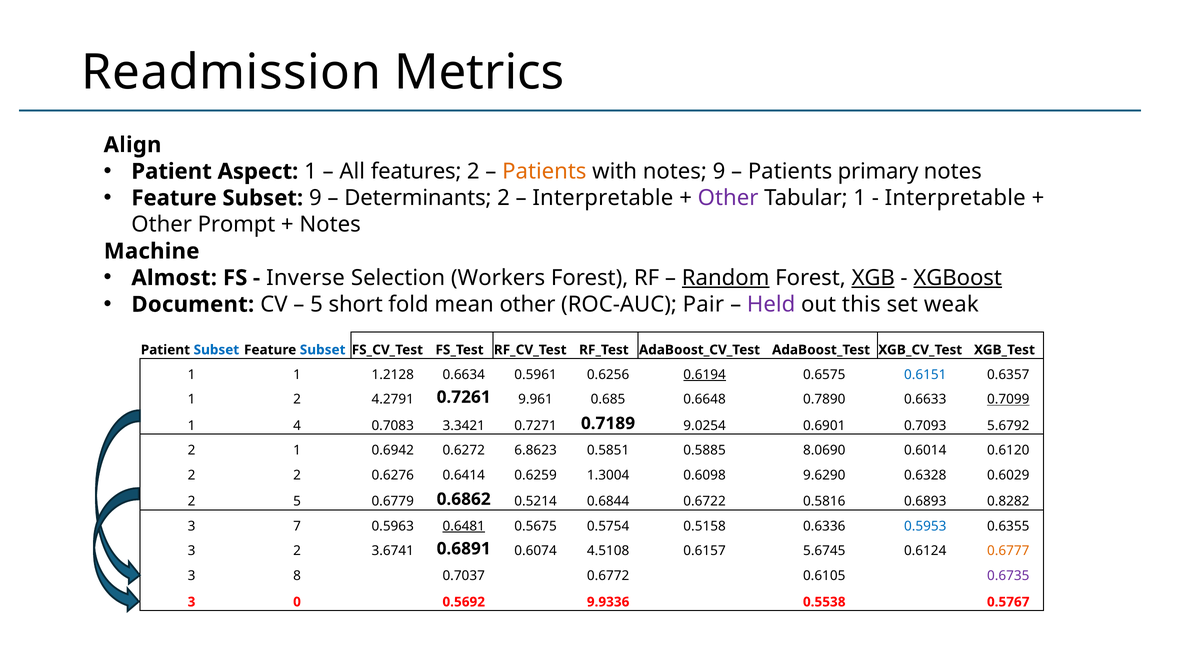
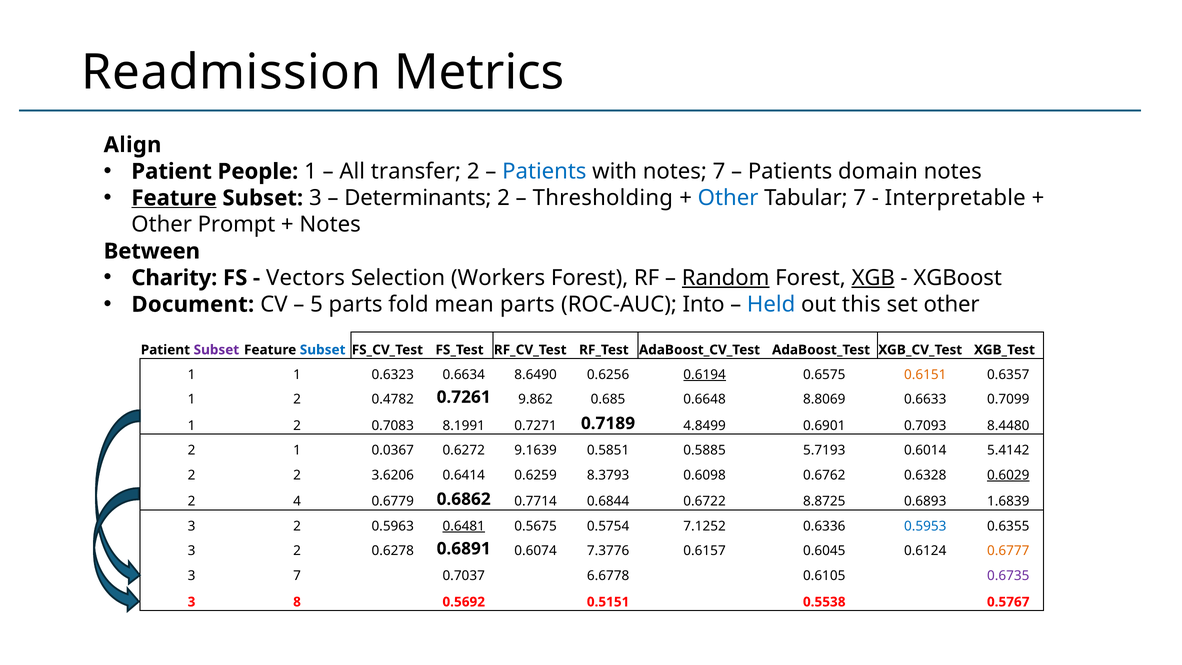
Aspect: Aspect -> People
features: features -> transfer
Patients at (544, 171) colour: orange -> blue
notes 9: 9 -> 7
primary: primary -> domain
Feature at (174, 198) underline: none -> present
Subset 9: 9 -> 3
Interpretable at (603, 198): Interpretable -> Thresholding
Other at (728, 198) colour: purple -> blue
Tabular 1: 1 -> 7
Machine: Machine -> Between
Almost: Almost -> Charity
Inverse: Inverse -> Vectors
XGBoost underline: present -> none
5 short: short -> parts
mean other: other -> parts
Pair: Pair -> Into
Held colour: purple -> blue
set weak: weak -> other
Subset at (216, 350) colour: blue -> purple
1.2128: 1.2128 -> 0.6323
0.5961: 0.5961 -> 8.6490
0.6151 colour: blue -> orange
4.2791: 4.2791 -> 0.4782
9.961: 9.961 -> 9.862
0.7890: 0.7890 -> 8.8069
0.7099 underline: present -> none
4 at (297, 426): 4 -> 2
3.3421: 3.3421 -> 8.1991
9.0254: 9.0254 -> 4.8499
5.6792: 5.6792 -> 8.4480
0.6942: 0.6942 -> 0.0367
6.8623: 6.8623 -> 9.1639
8.0690: 8.0690 -> 5.7193
0.6120: 0.6120 -> 5.4142
0.6276: 0.6276 -> 3.6206
1.3004: 1.3004 -> 8.3793
9.6290: 9.6290 -> 0.6762
0.6029 underline: none -> present
2 5: 5 -> 4
0.5214: 0.5214 -> 0.7714
0.5816: 0.5816 -> 8.8725
0.8282: 0.8282 -> 1.6839
7 at (297, 526): 7 -> 2
0.5158: 0.5158 -> 7.1252
3.6741: 3.6741 -> 0.6278
4.5108: 4.5108 -> 7.3776
5.6745: 5.6745 -> 0.6045
3 8: 8 -> 7
0.6772: 0.6772 -> 6.6778
0: 0 -> 8
9.9336: 9.9336 -> 0.5151
